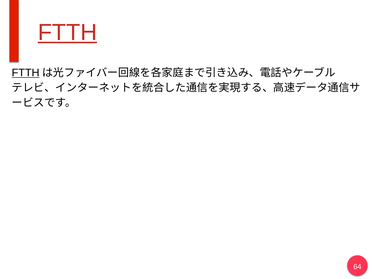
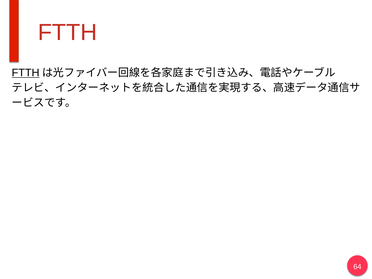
FTTH at (67, 32) underline: present -> none
